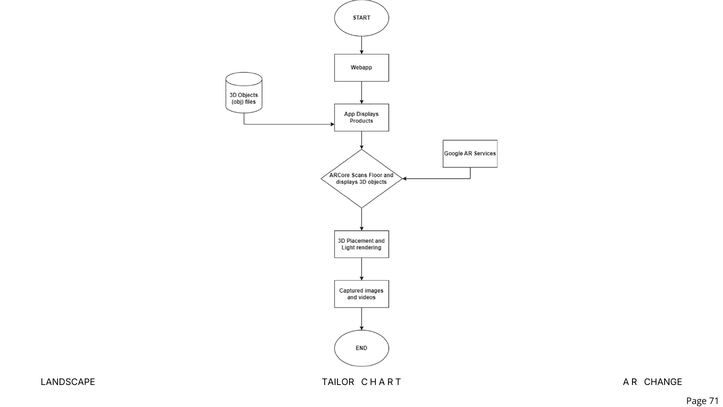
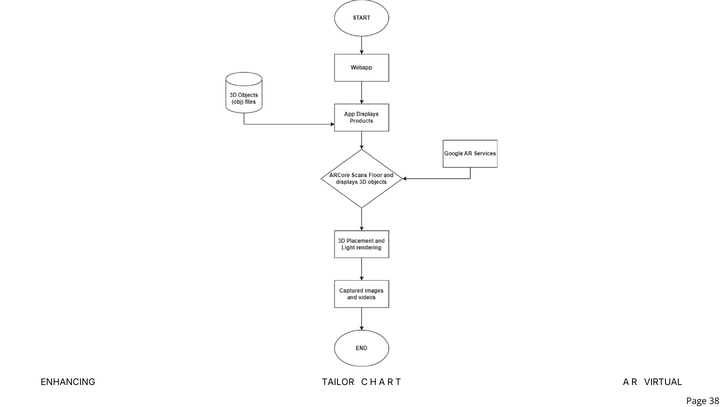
LANDSCAPE: LANDSCAPE -> ENHANCING
CHANGE: CHANGE -> VIRTUAL
71: 71 -> 38
